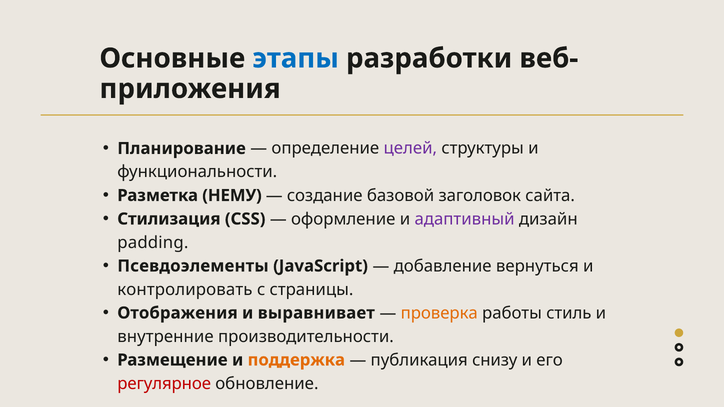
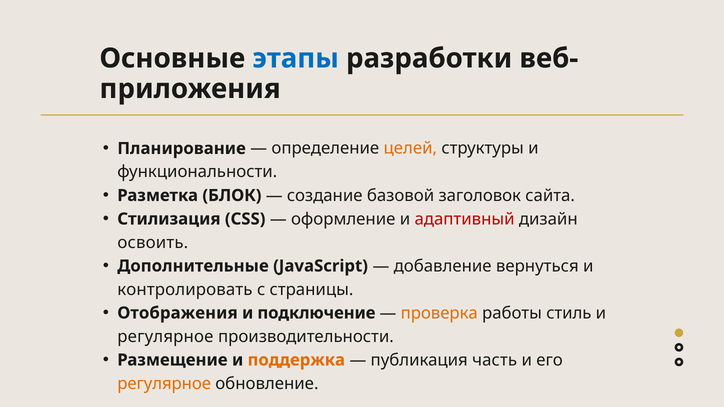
целей colour: purple -> orange
НЕМУ: НЕМУ -> БЛОК
адаптивный colour: purple -> red
padding: padding -> освоить
Псевдоэлементы: Псевдоэлементы -> Дополнительные
выравнивает: выравнивает -> подключение
внутренние at (165, 337): внутренние -> регулярное
снизу: снизу -> часть
регулярное at (164, 384) colour: red -> orange
